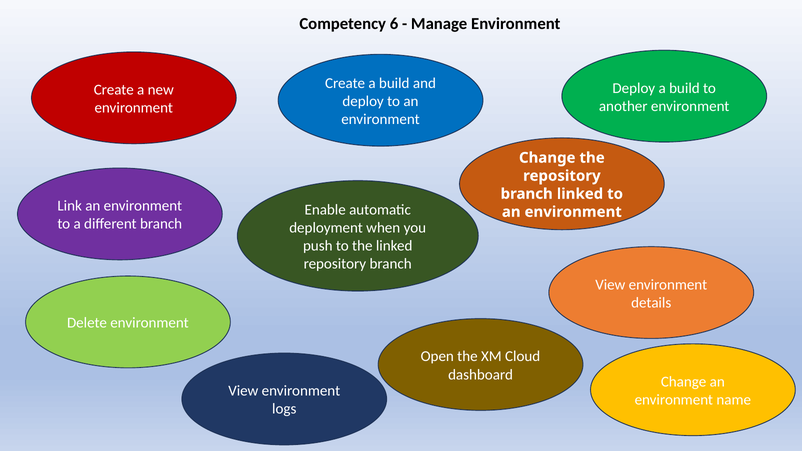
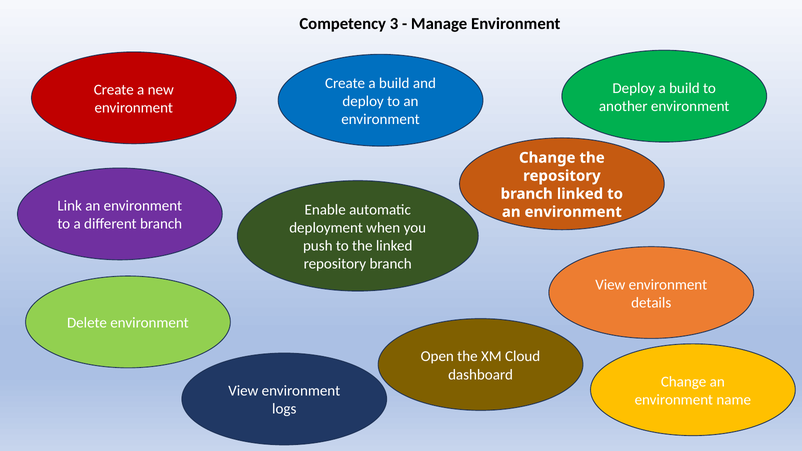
6: 6 -> 3
